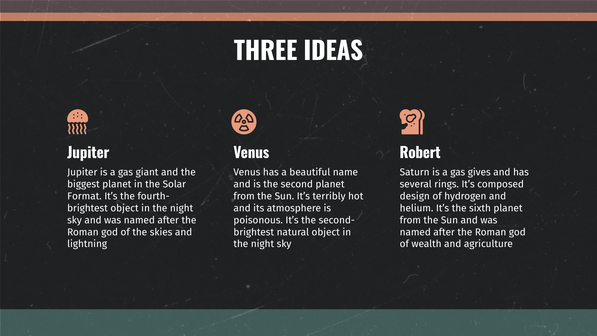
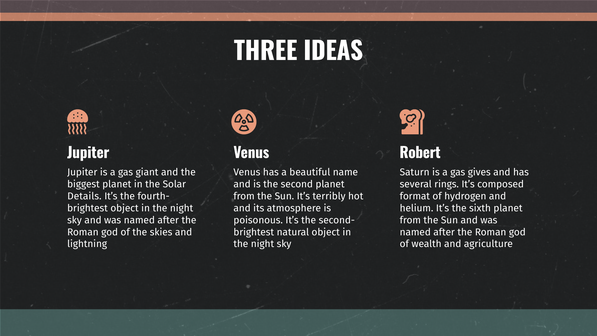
Format: Format -> Details
design: design -> format
